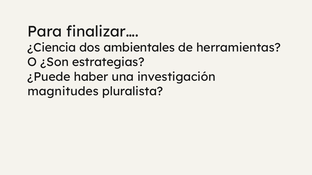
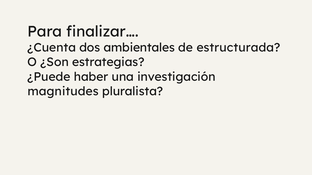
¿Ciencia: ¿Ciencia -> ¿Cuenta
herramientas: herramientas -> estructurada
